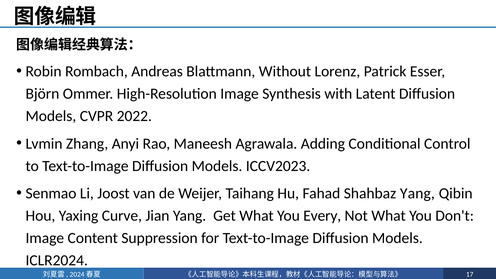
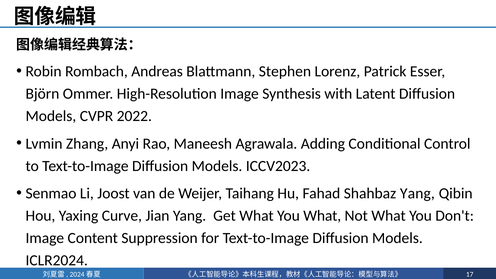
Without: Without -> Stephen
You Every: Every -> What
